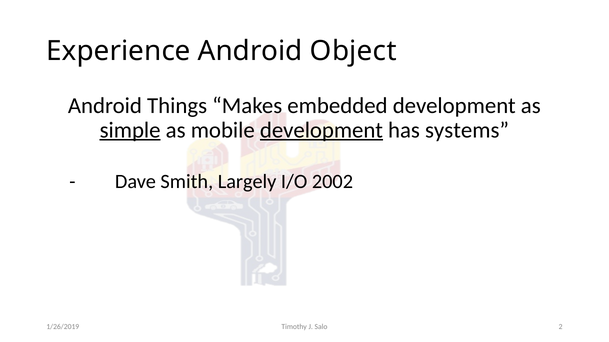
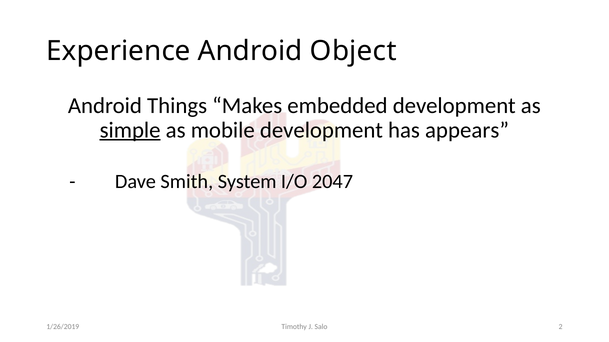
development at (321, 130) underline: present -> none
systems: systems -> appears
Largely: Largely -> System
2002: 2002 -> 2047
